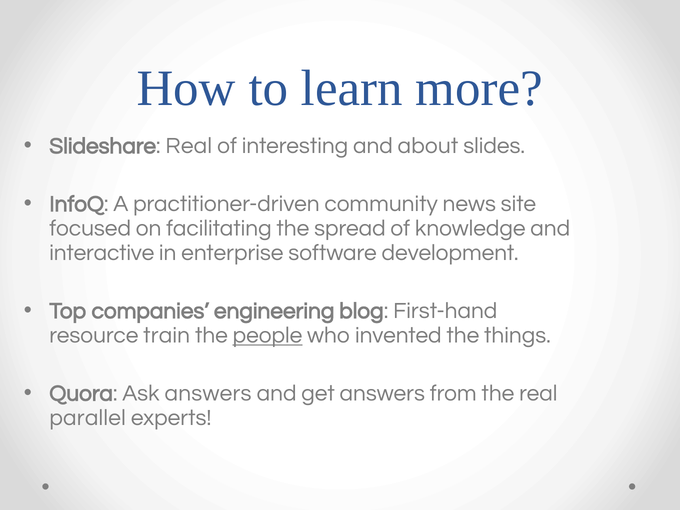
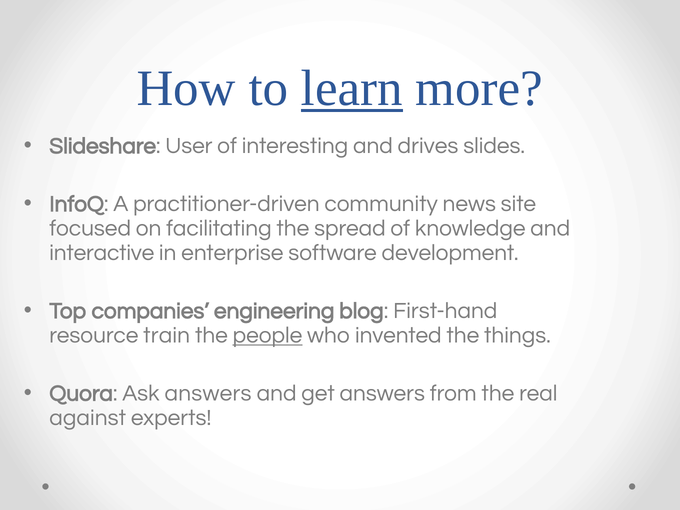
learn underline: none -> present
Slideshare Real: Real -> User
about: about -> drives
parallel: parallel -> against
